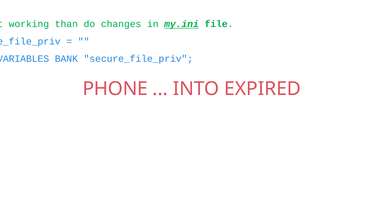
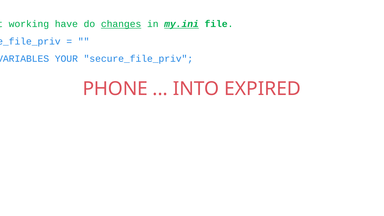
than: than -> have
changes underline: none -> present
BANK: BANK -> YOUR
